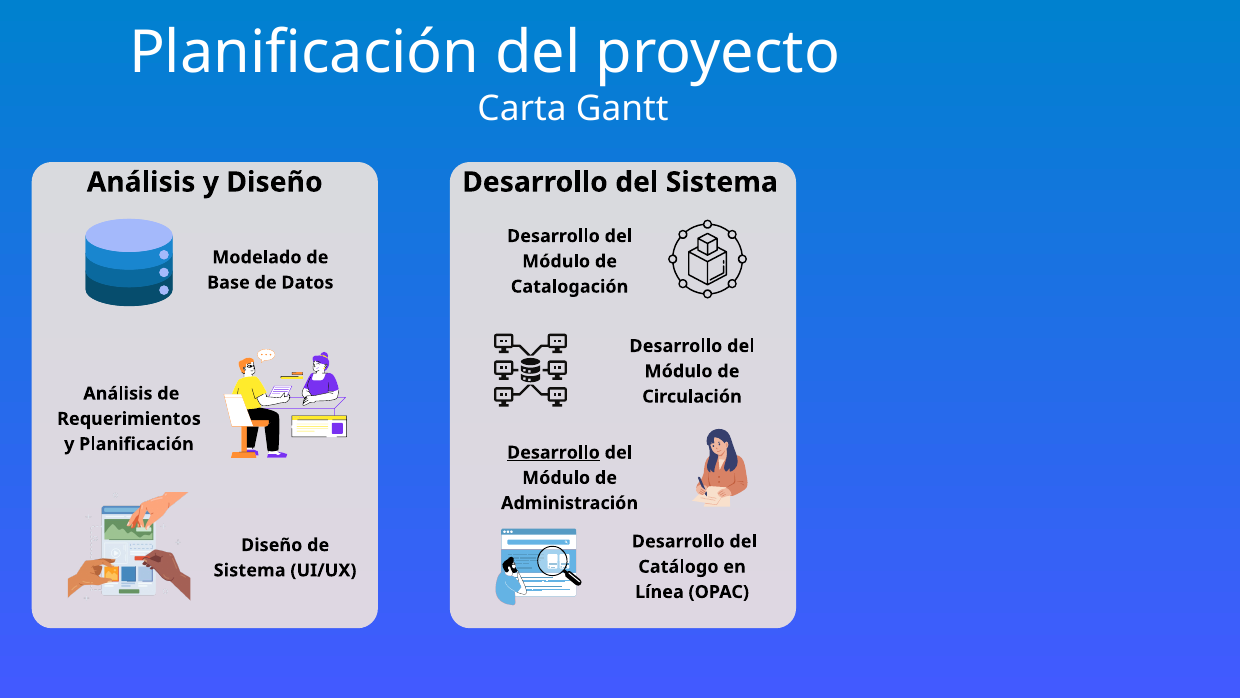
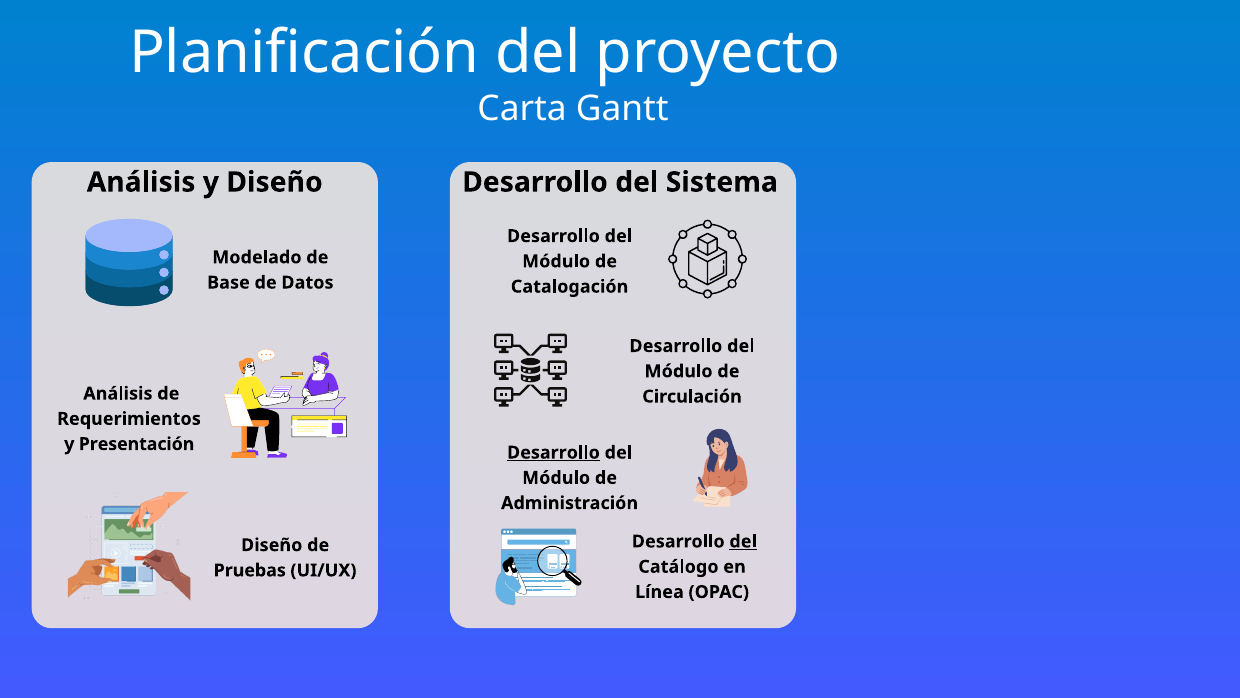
y Planificación: Planificación -> Presentación
del at (743, 541) underline: none -> present
Sistema at (250, 570): Sistema -> Pruebas
